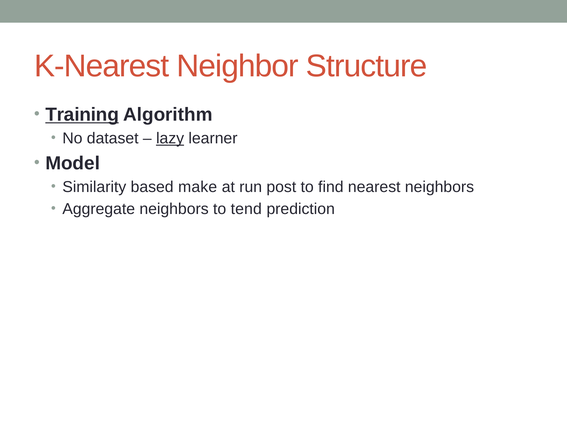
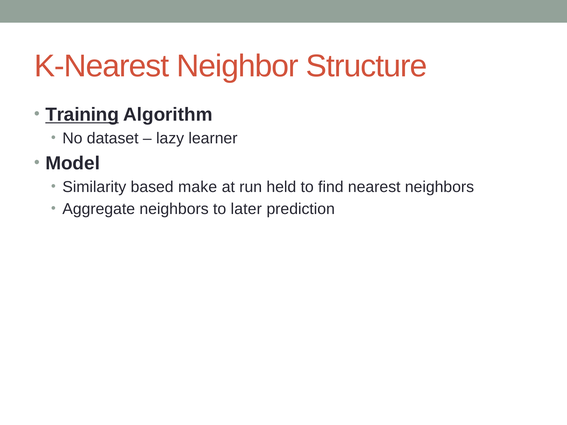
lazy underline: present -> none
post: post -> held
tend: tend -> later
